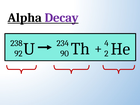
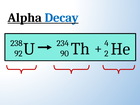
Decay colour: purple -> blue
